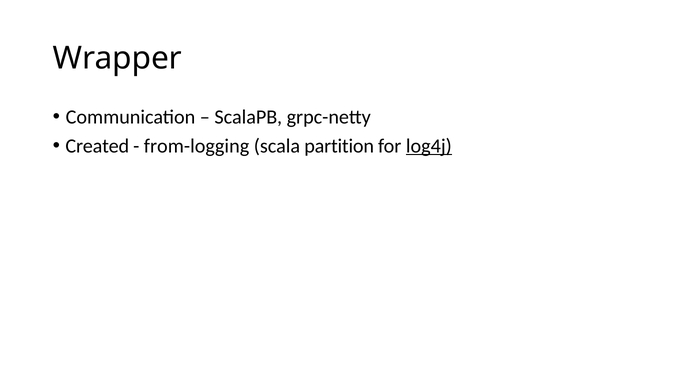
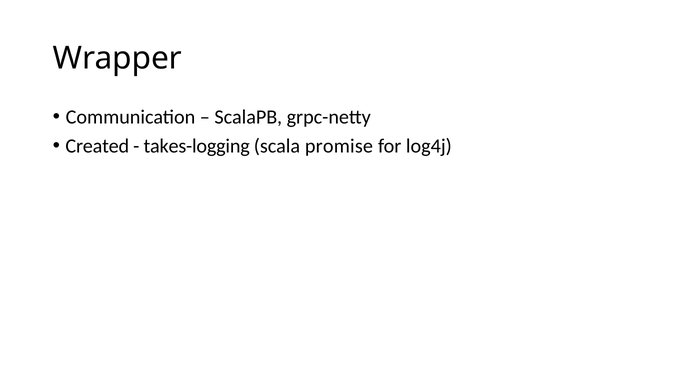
from-logging: from-logging -> takes-logging
partition: partition -> promise
log4j underline: present -> none
